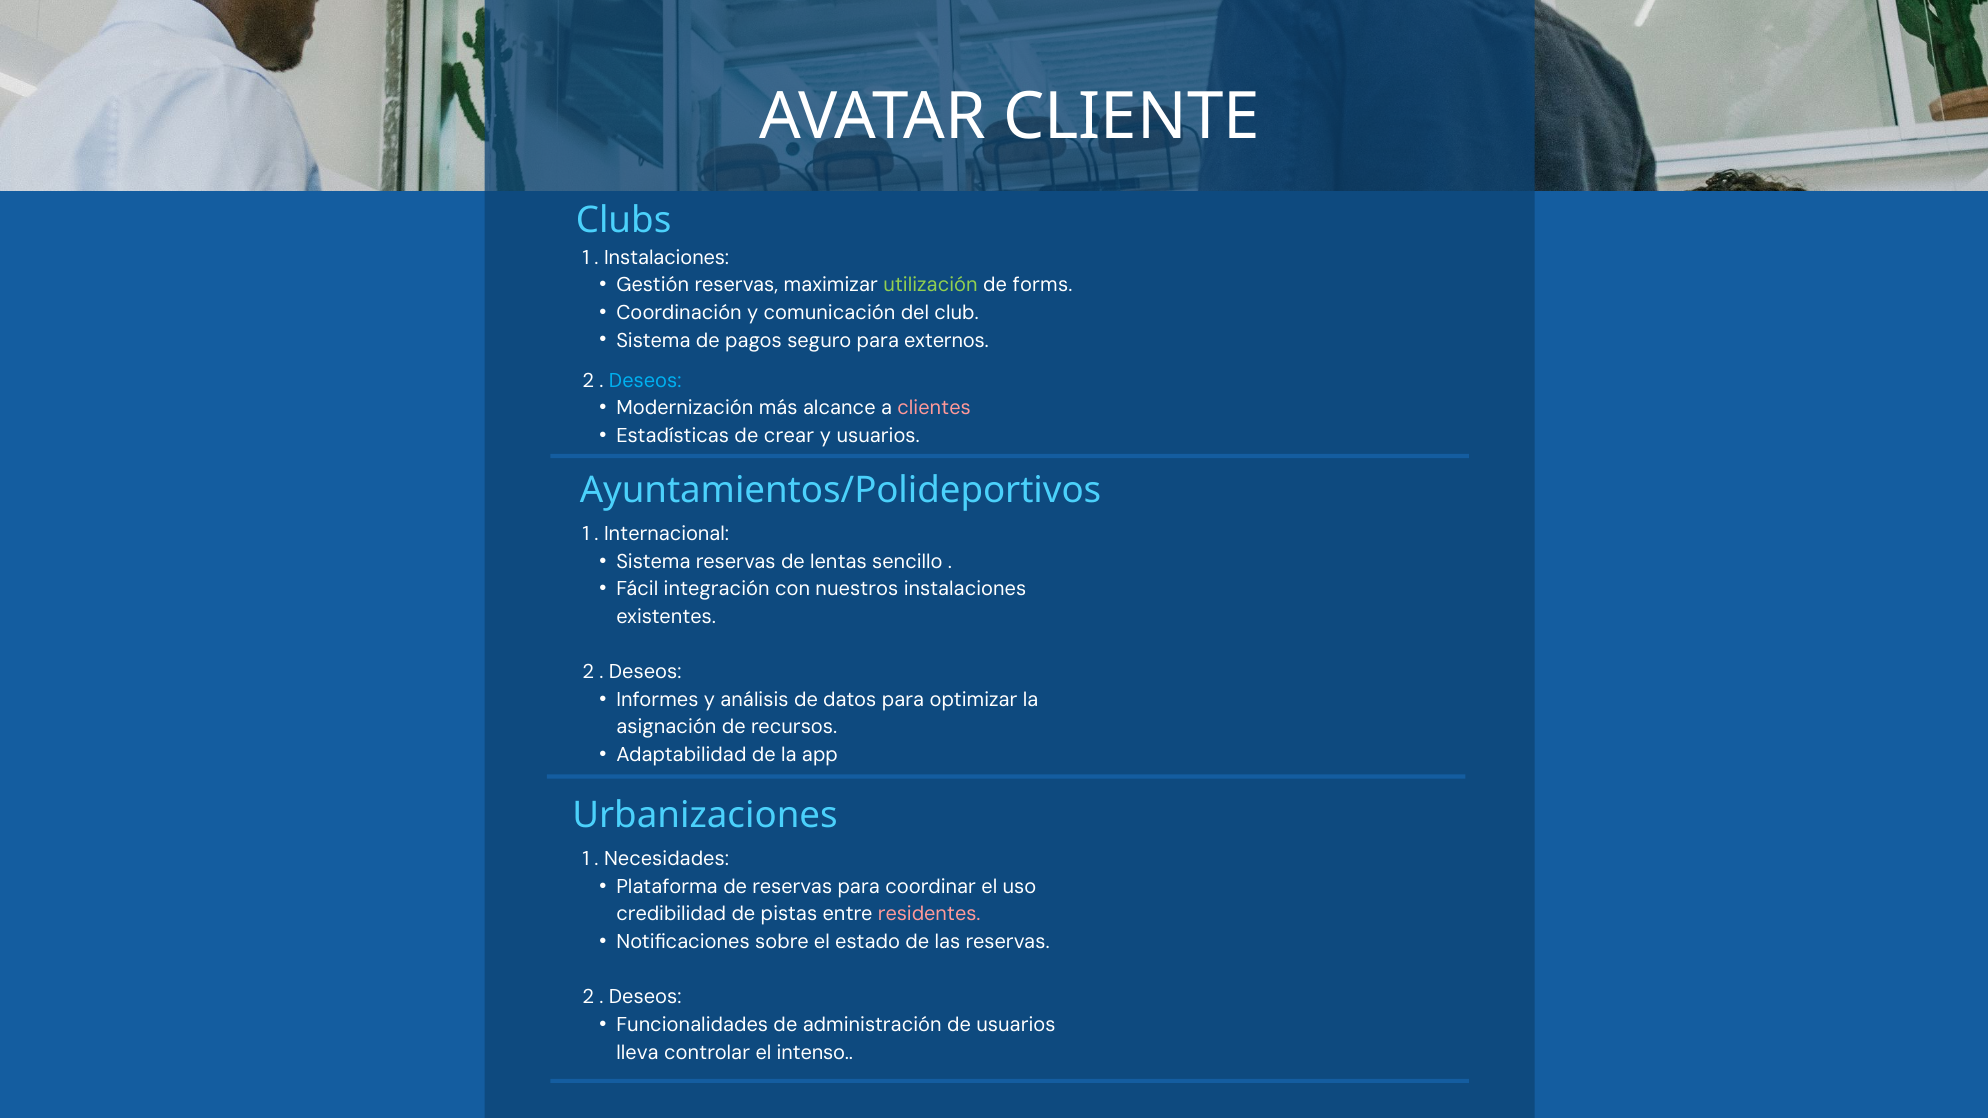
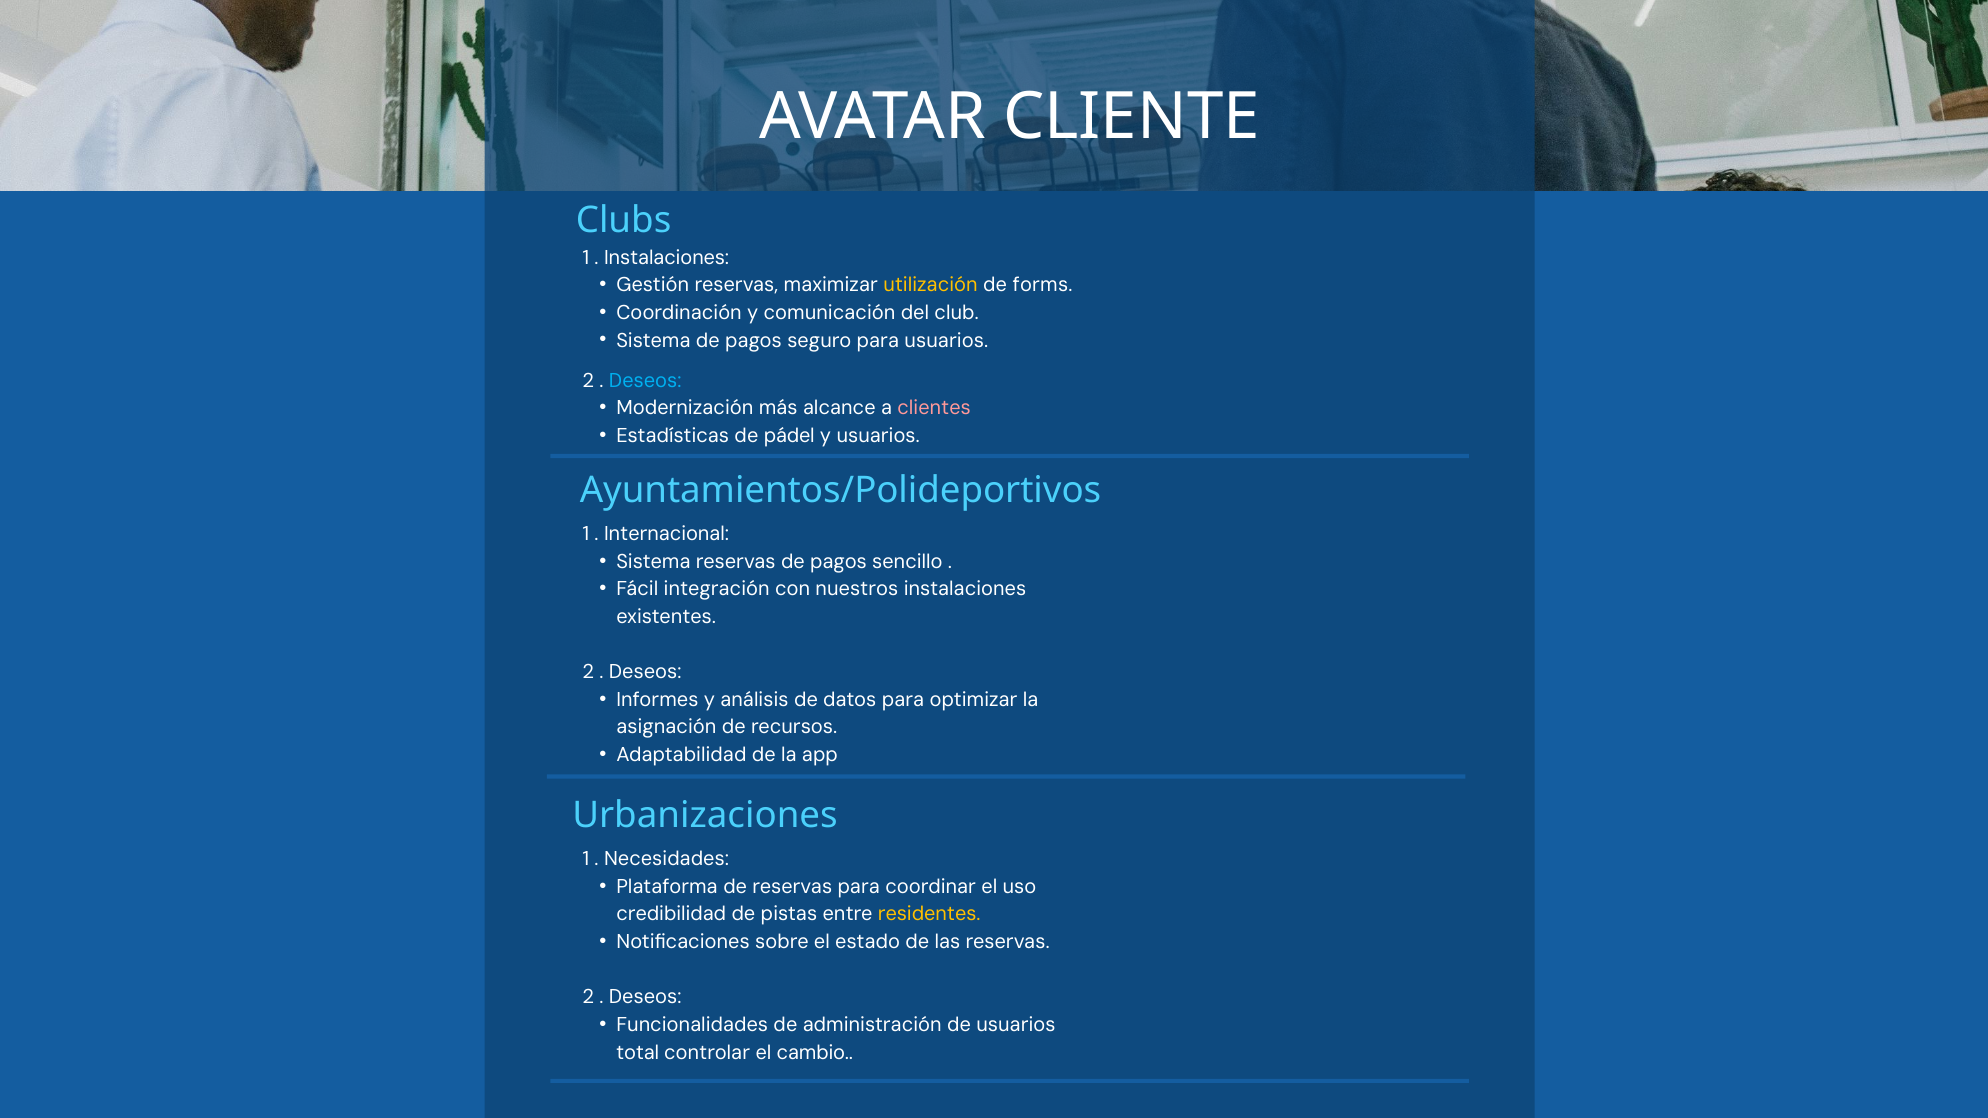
utilización colour: light green -> yellow
para externos: externos -> usuarios
crear: crear -> pádel
reservas de lentas: lentas -> pagos
residentes colour: pink -> yellow
lleva: lleva -> total
intenso: intenso -> cambio
